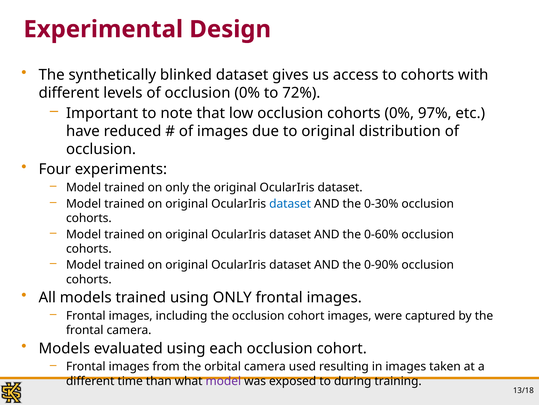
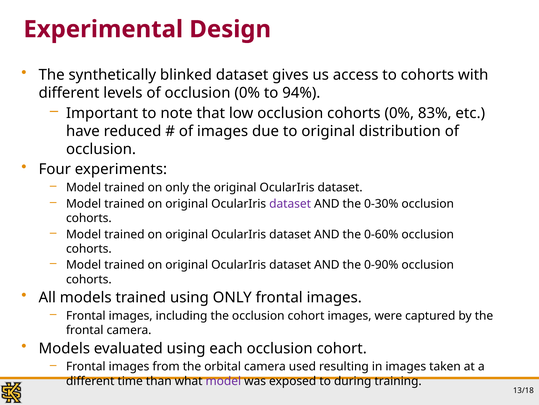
72%: 72% -> 94%
97%: 97% -> 83%
dataset at (290, 203) colour: blue -> purple
